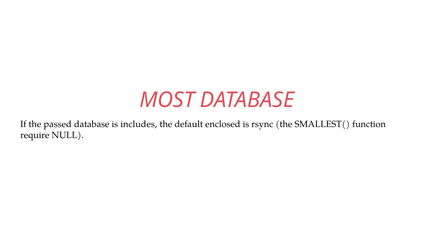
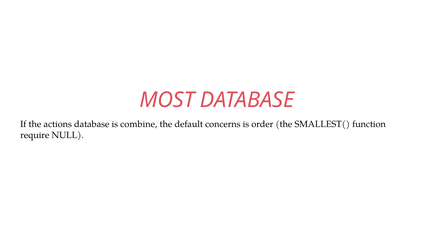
passed: passed -> actions
includes: includes -> combine
enclosed: enclosed -> concerns
rsync: rsync -> order
